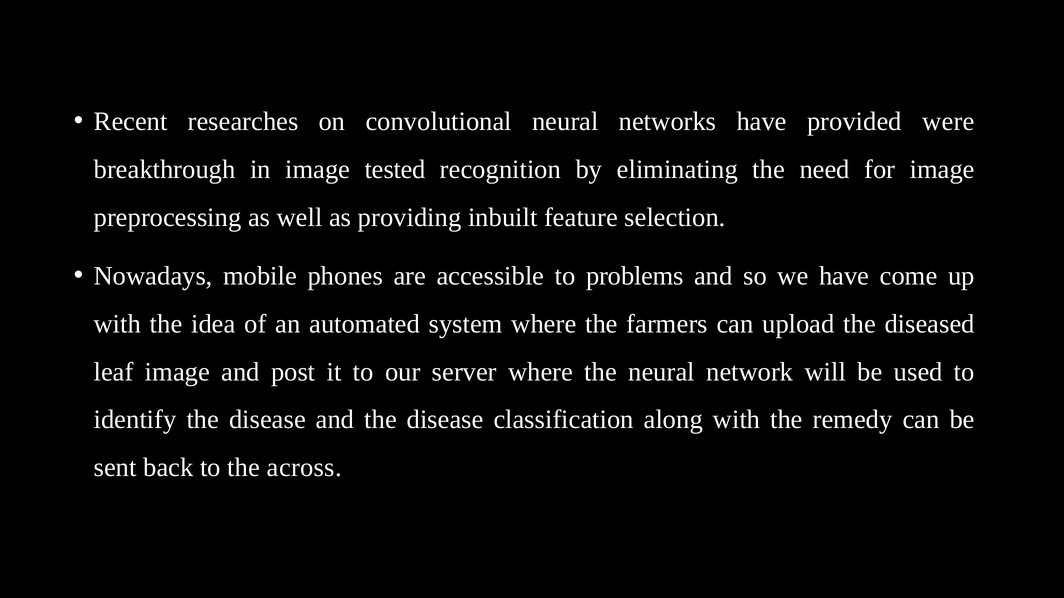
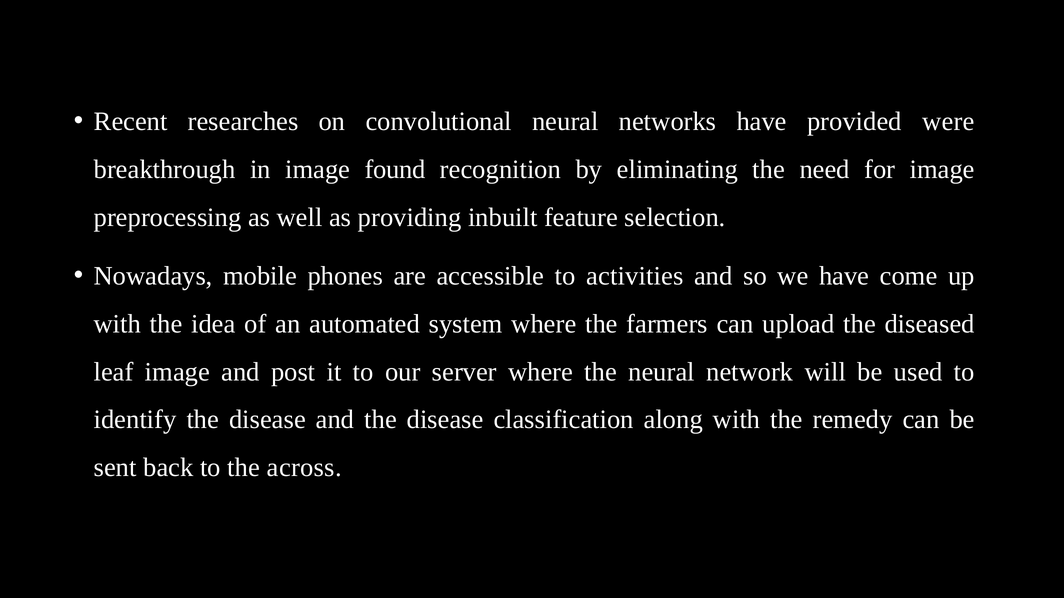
tested: tested -> found
problems: problems -> activities
